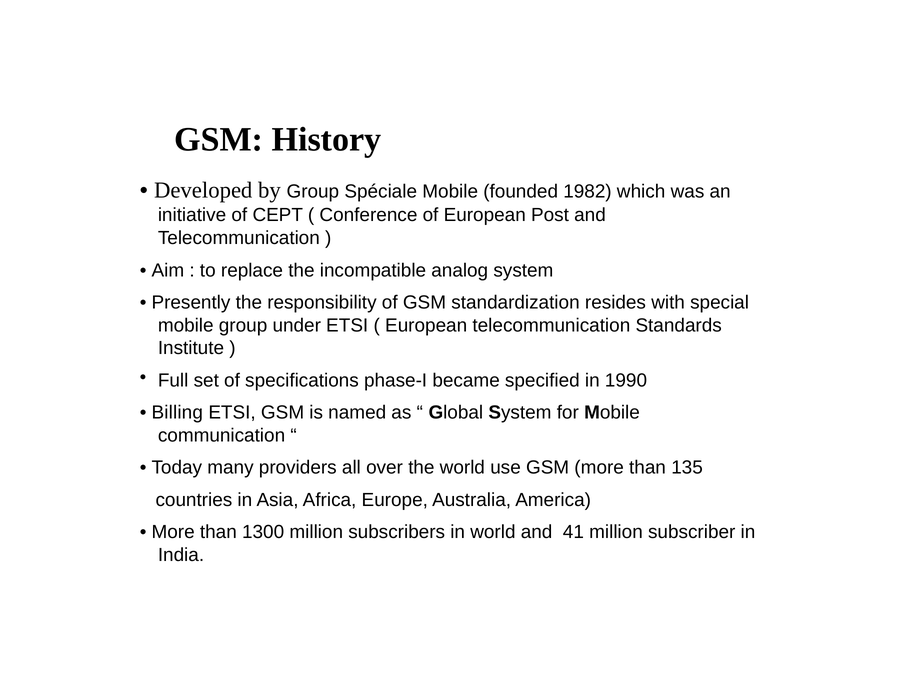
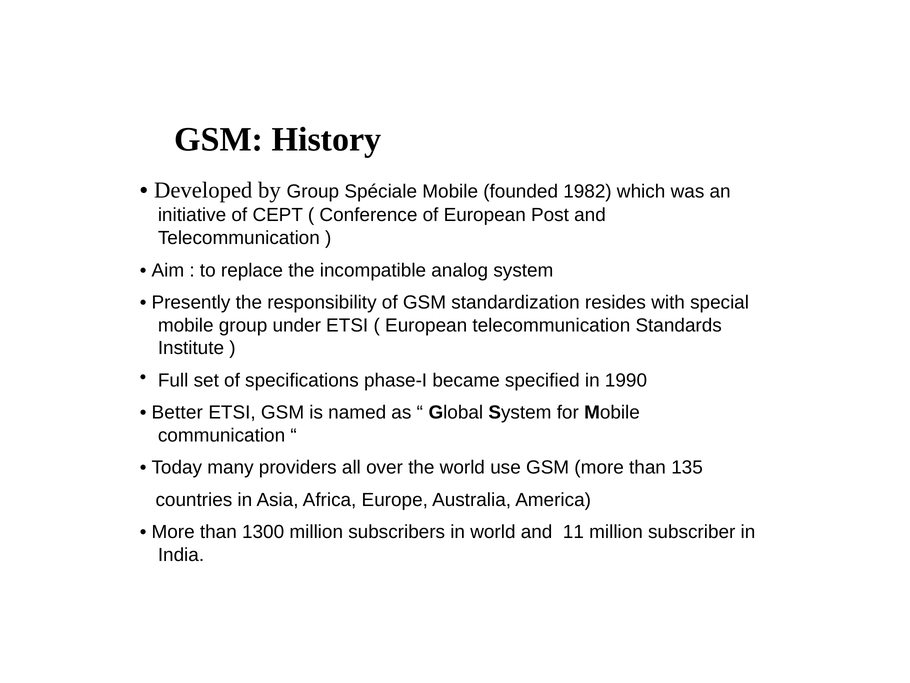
Billing: Billing -> Better
41: 41 -> 11
